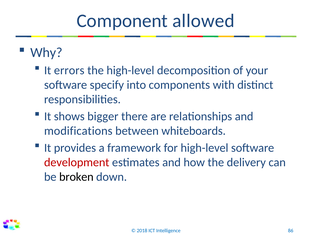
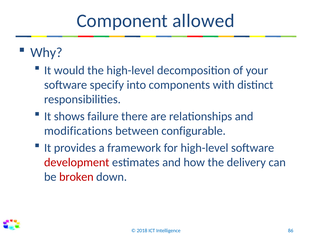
errors: errors -> would
bigger: bigger -> failure
whiteboards: whiteboards -> configurable
broken colour: black -> red
